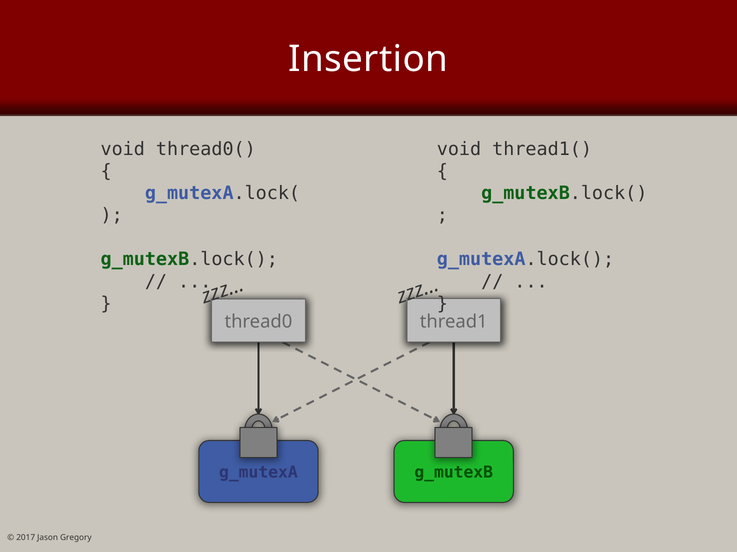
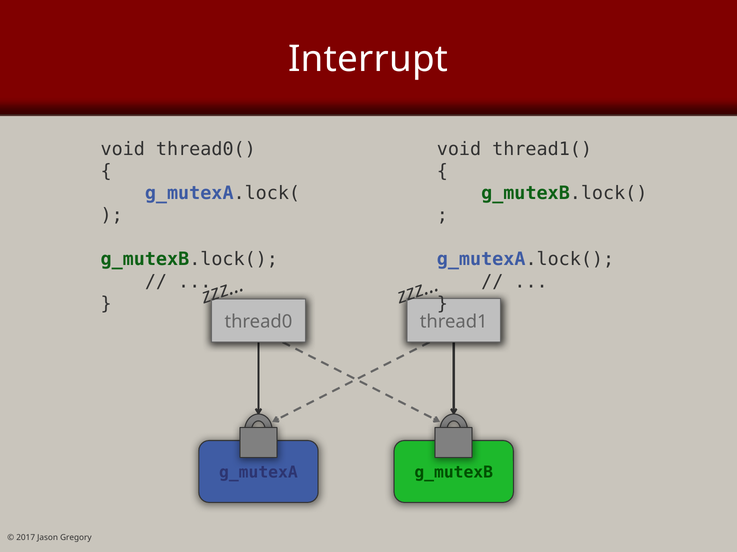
Insertion: Insertion -> Interrupt
